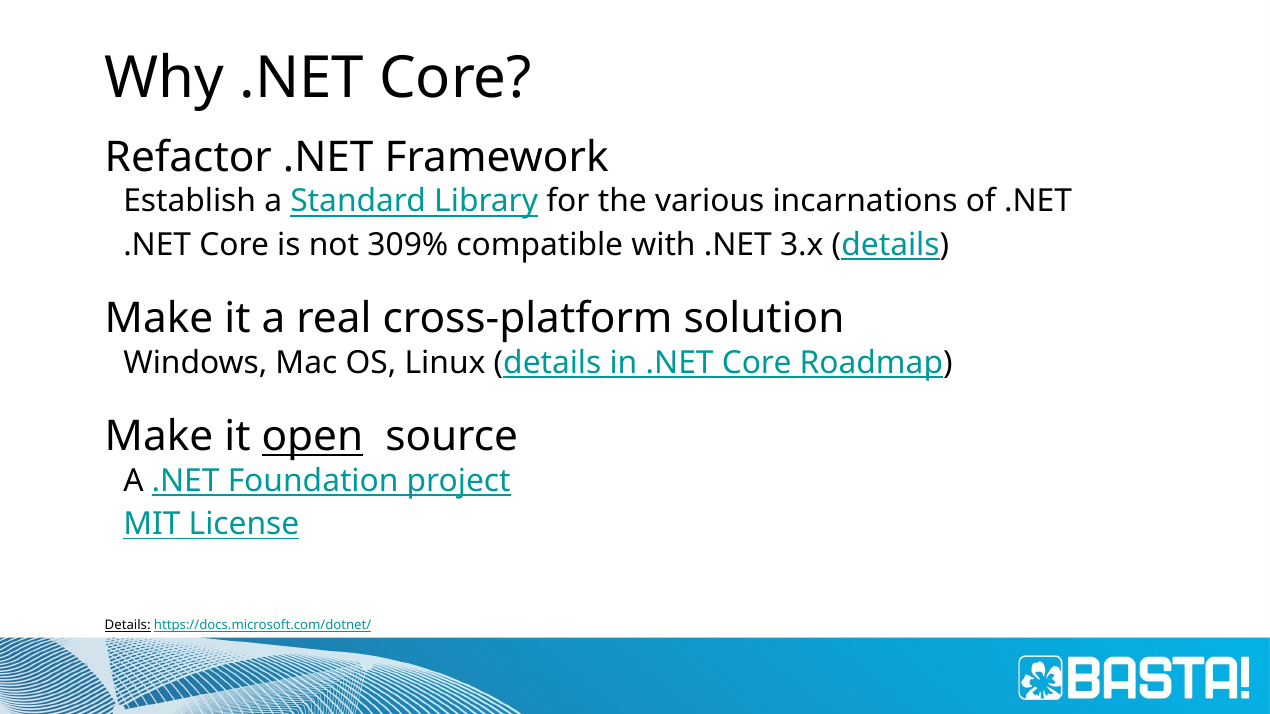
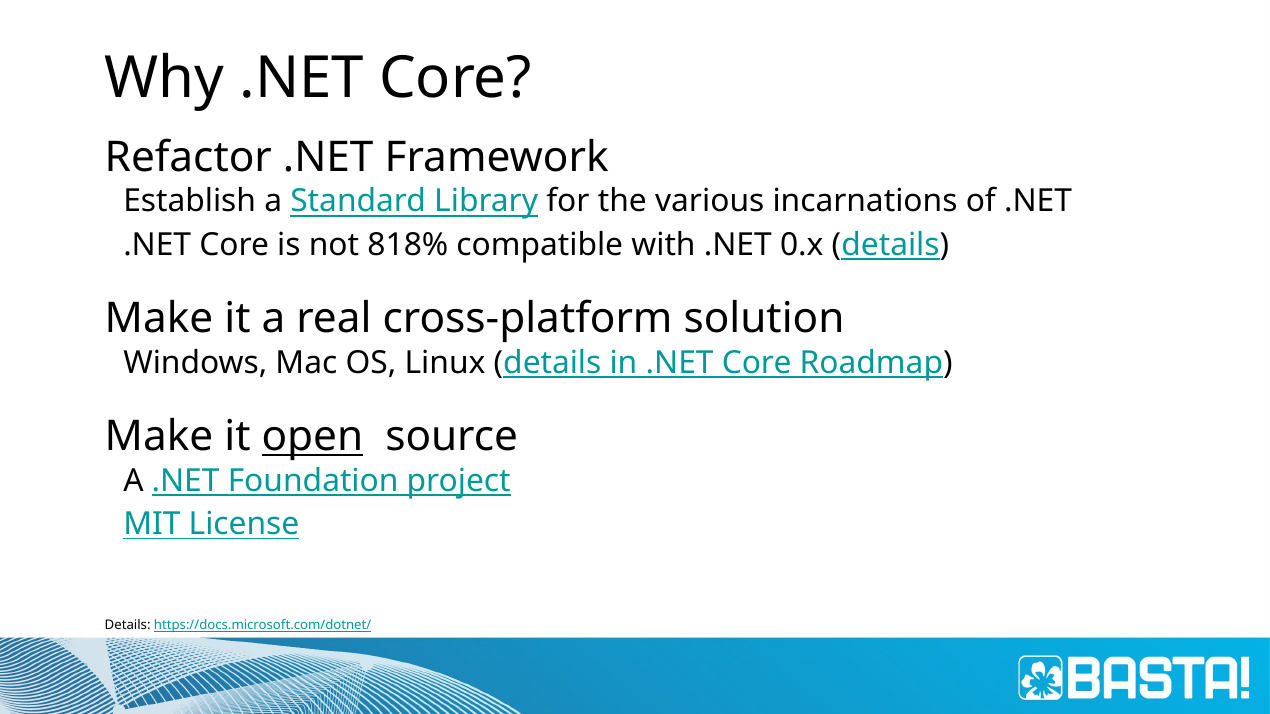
309%: 309% -> 818%
3.x: 3.x -> 0.x
Details at (128, 626) underline: present -> none
